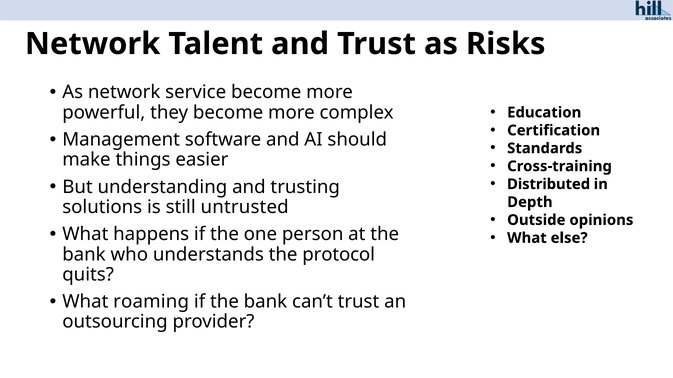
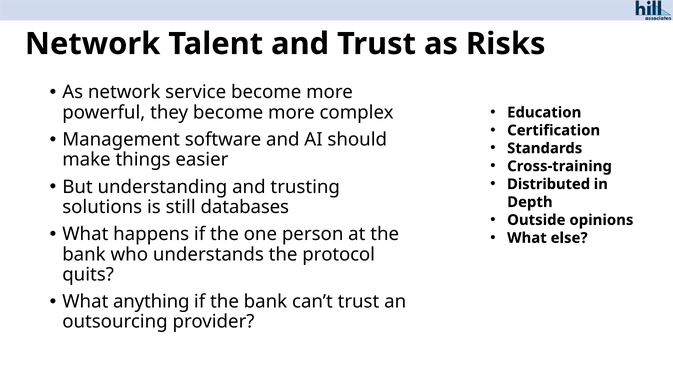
untrusted: untrusted -> databases
roaming: roaming -> anything
